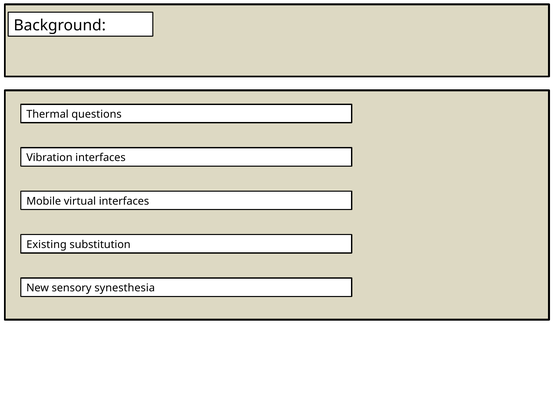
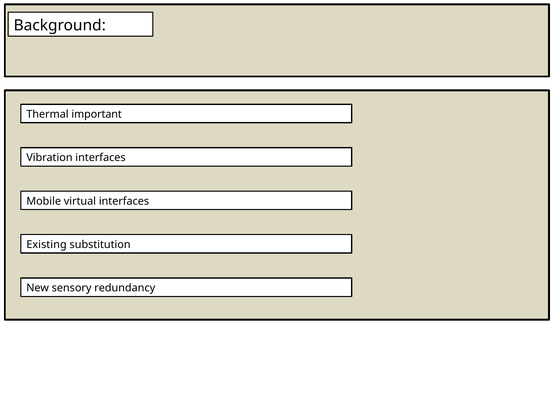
questions: questions -> important
synesthesia: synesthesia -> redundancy
